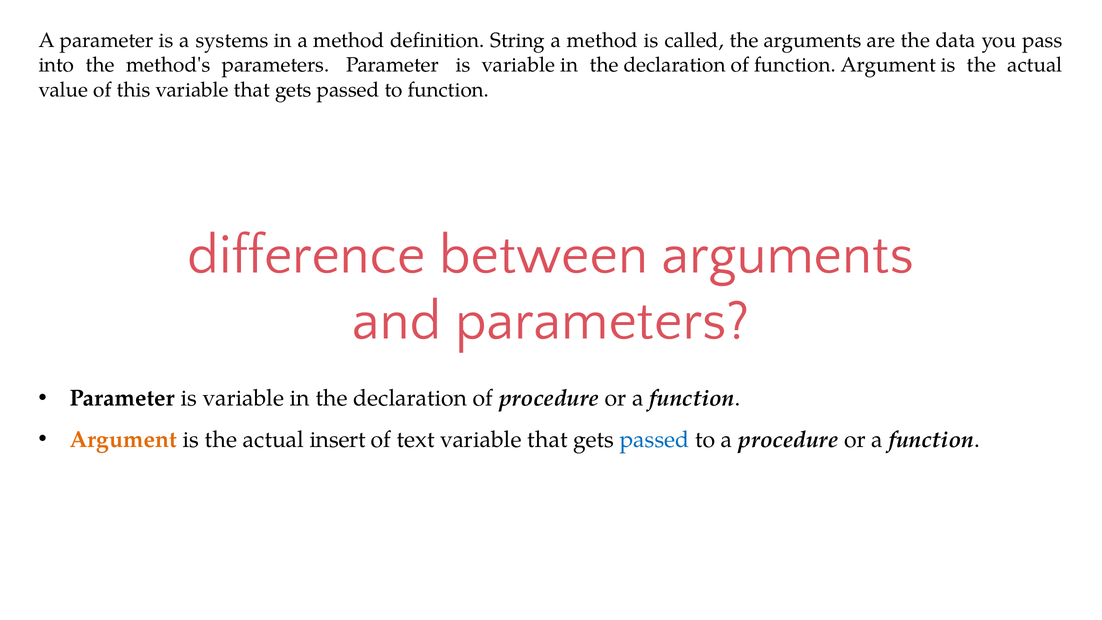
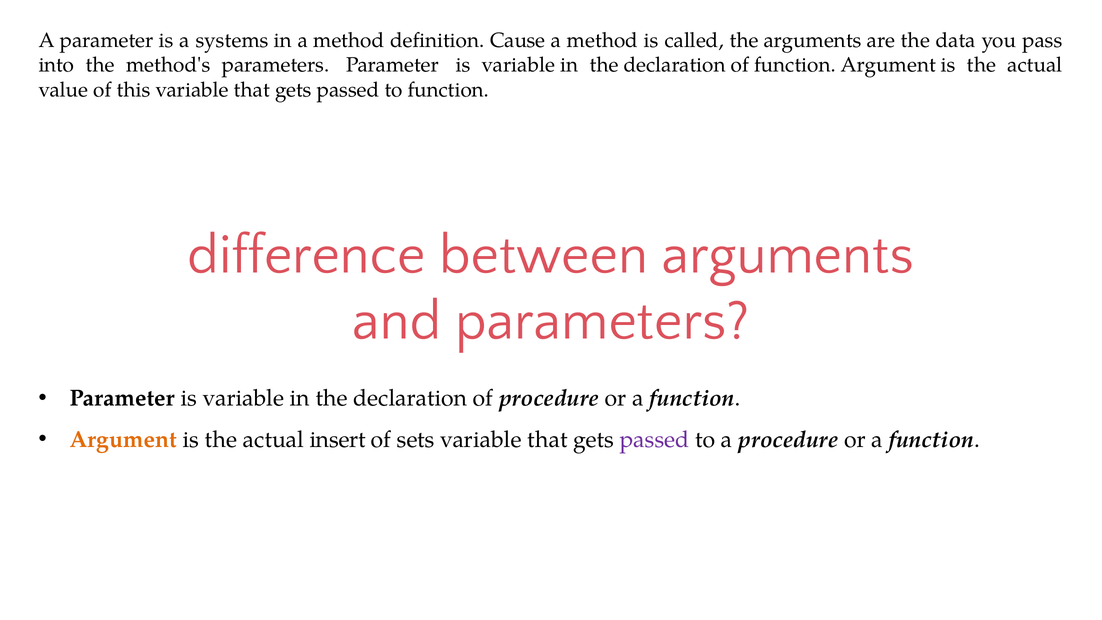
String: String -> Cause
text: text -> sets
passed at (655, 440) colour: blue -> purple
